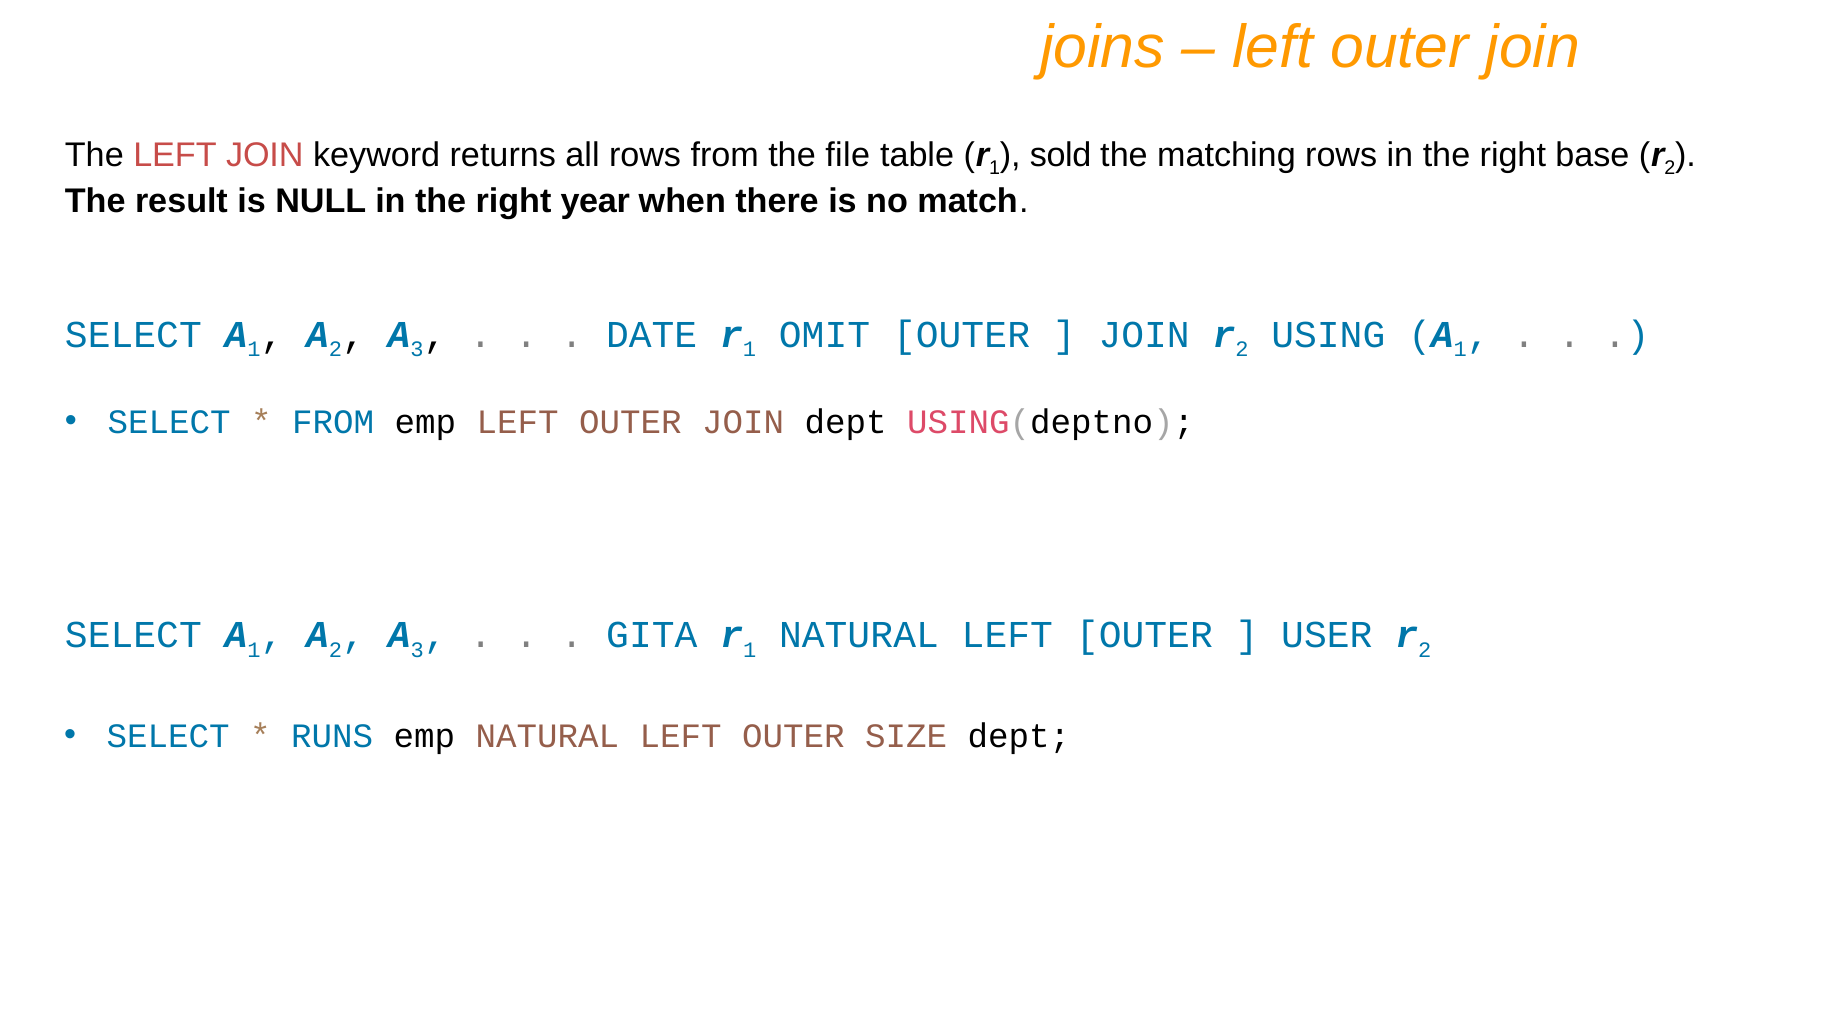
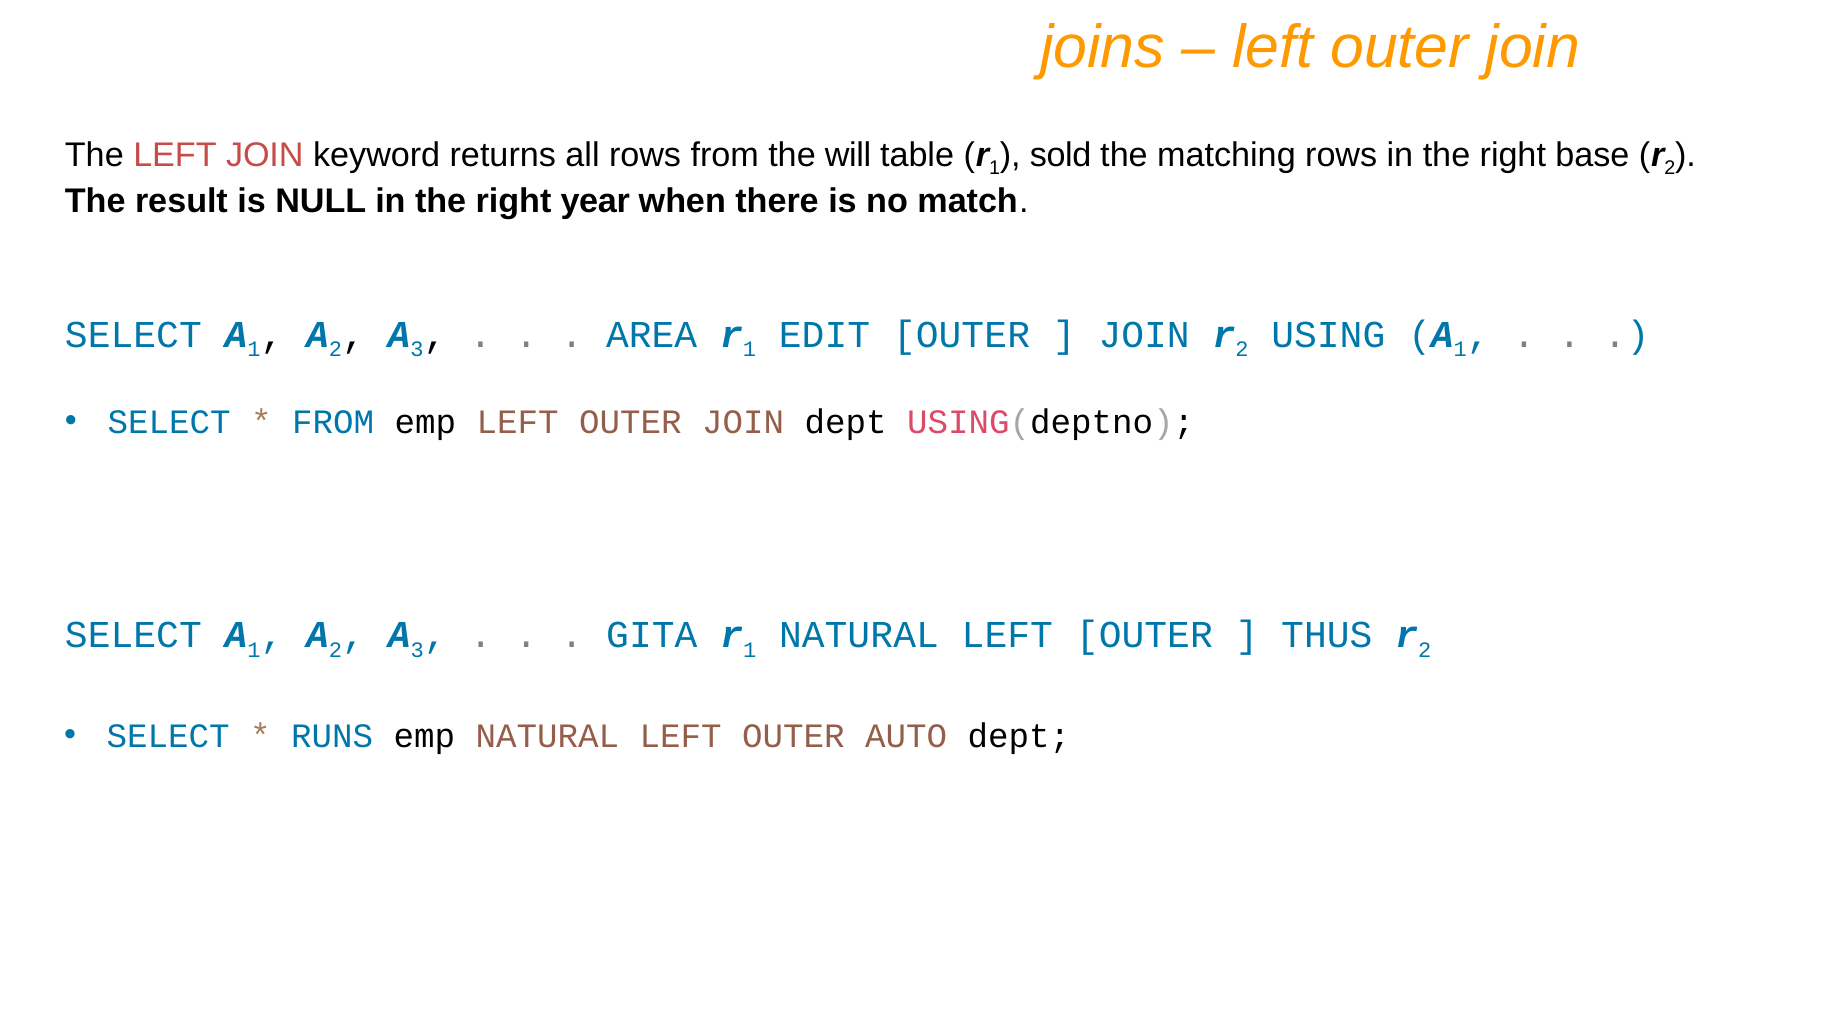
file: file -> will
DATE: DATE -> AREA
OMIT: OMIT -> EDIT
USER: USER -> THUS
SIZE: SIZE -> AUTO
